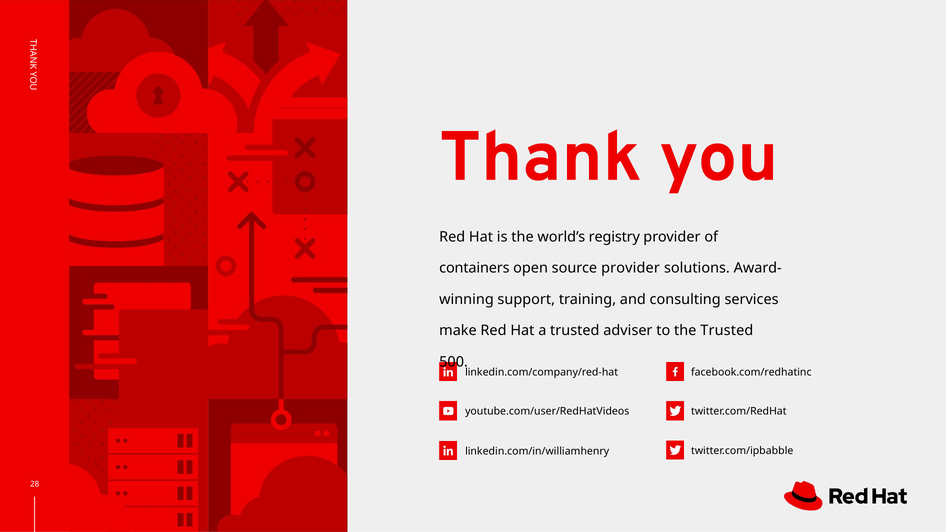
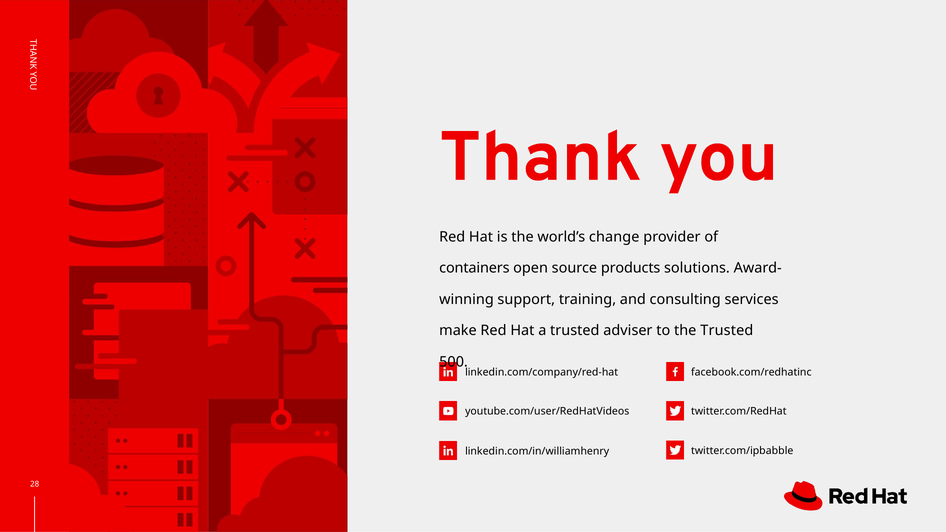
registry: registry -> change
source provider: provider -> products
